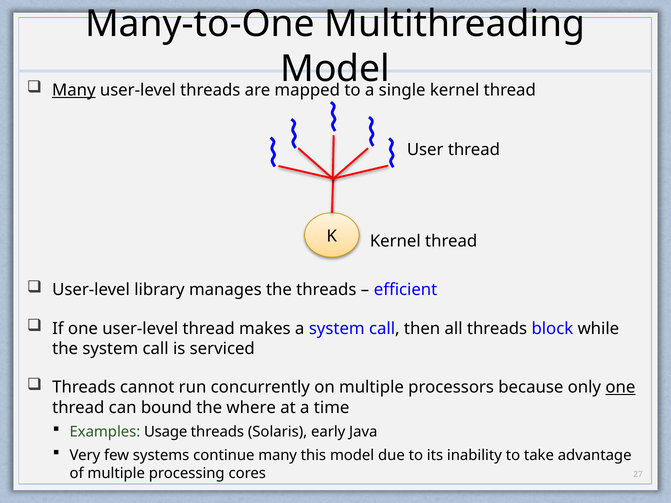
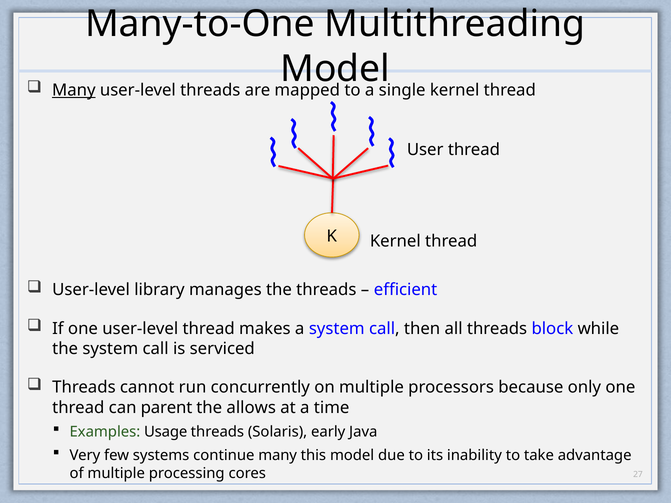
one at (620, 388) underline: present -> none
bound: bound -> parent
where: where -> allows
